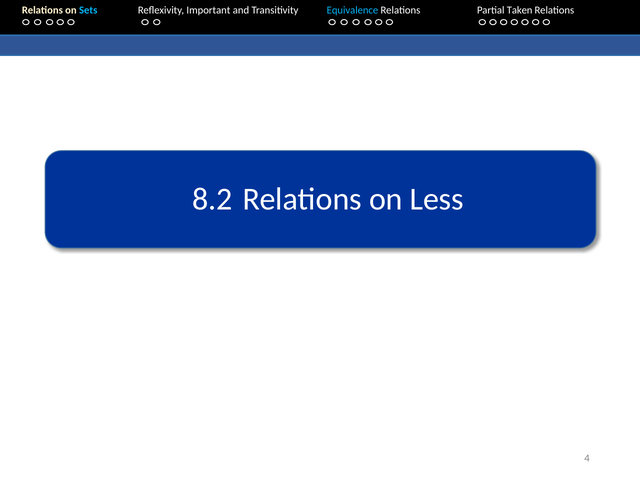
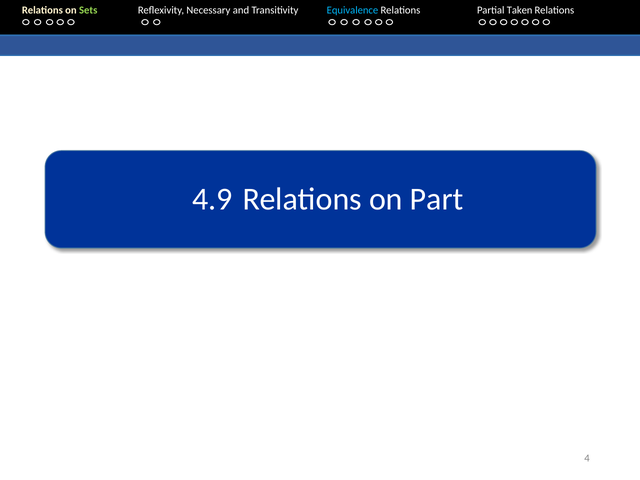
Sets colour: light blue -> light green
Important: Important -> Necessary
8.2: 8.2 -> 4.9
Less: Less -> Part
